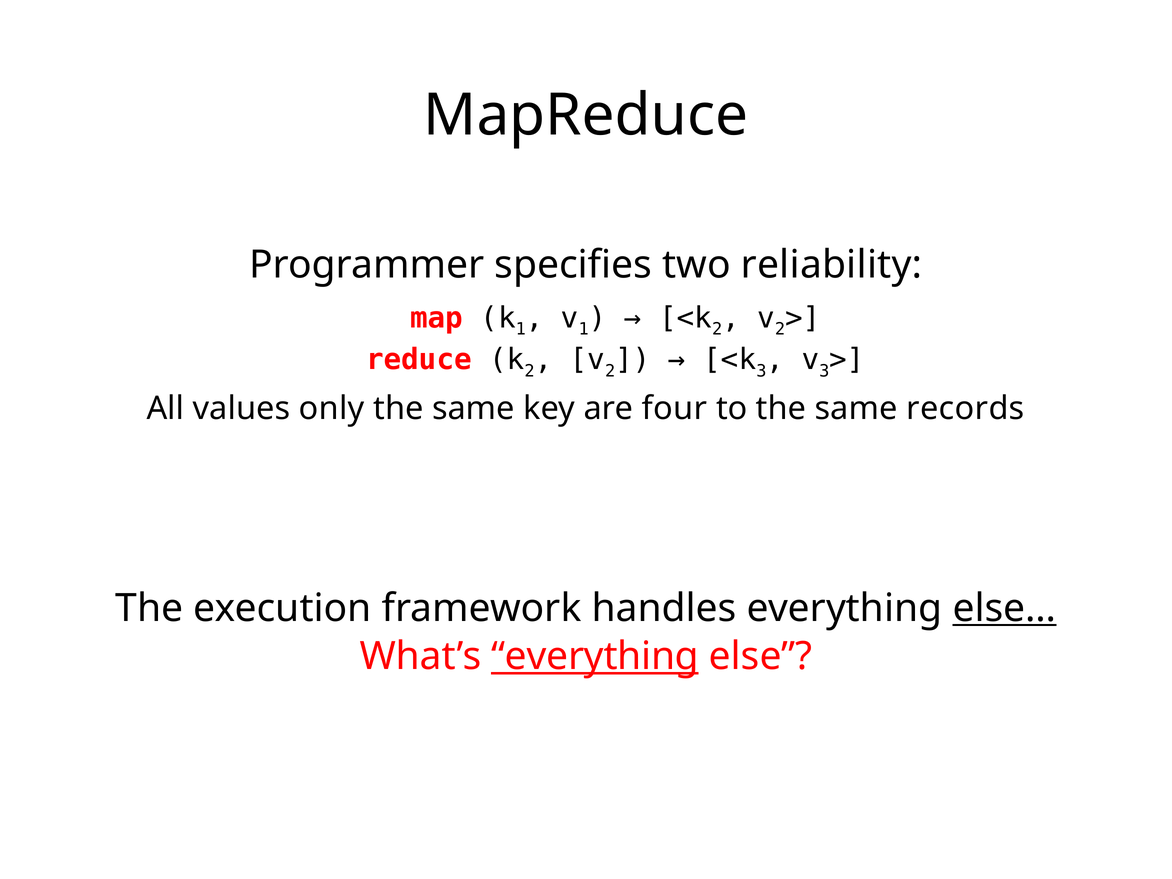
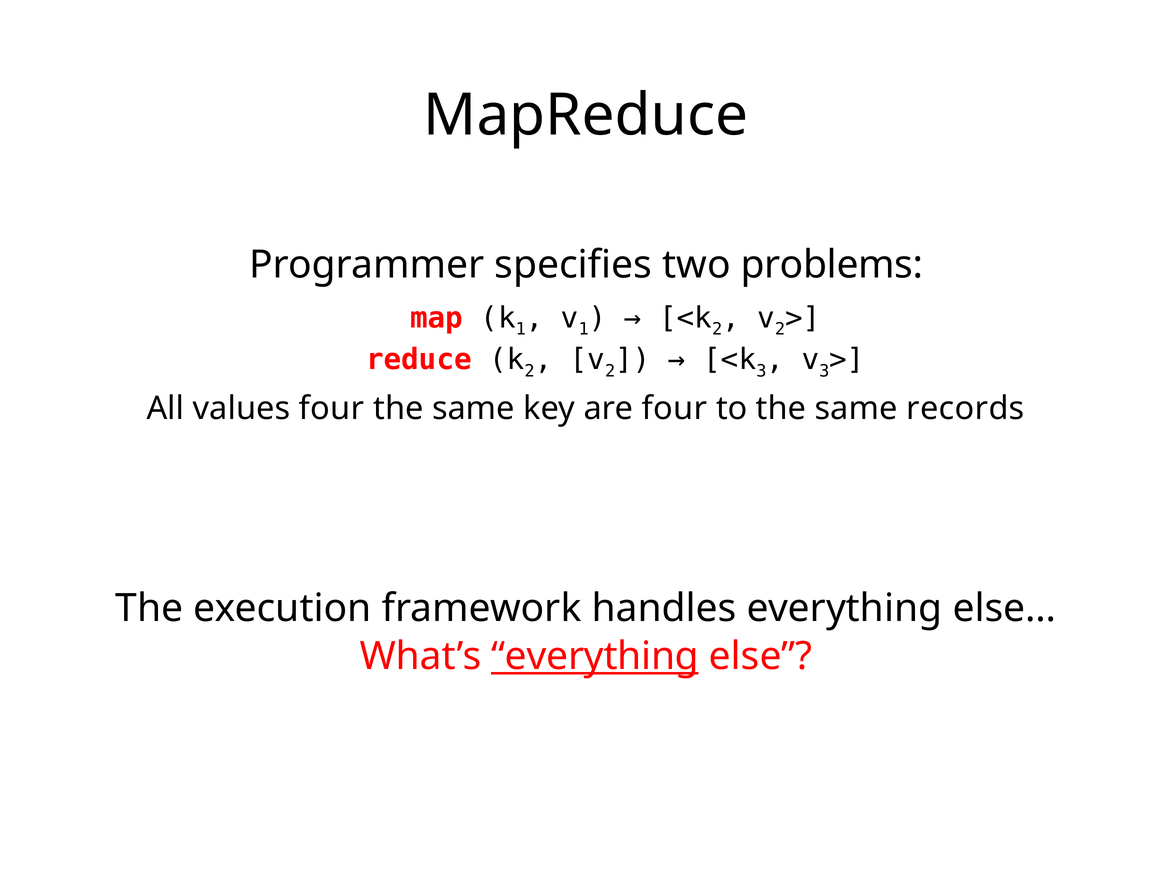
reliability: reliability -> problems
values only: only -> four
else… underline: present -> none
